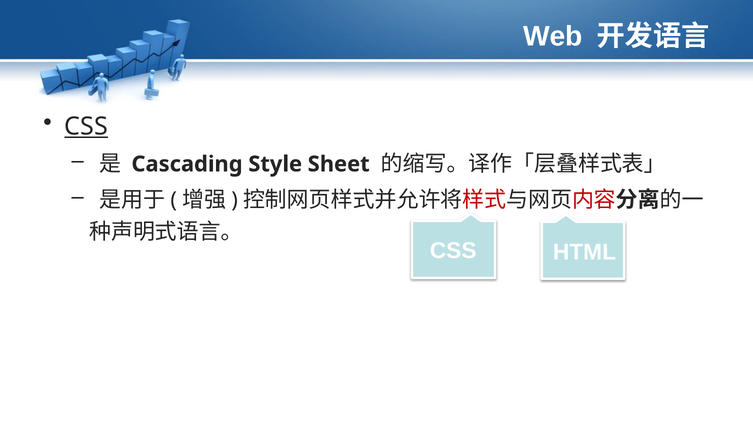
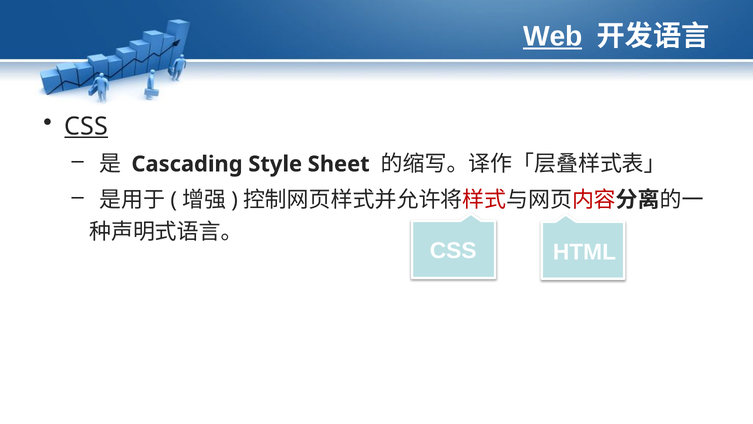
Web underline: none -> present
